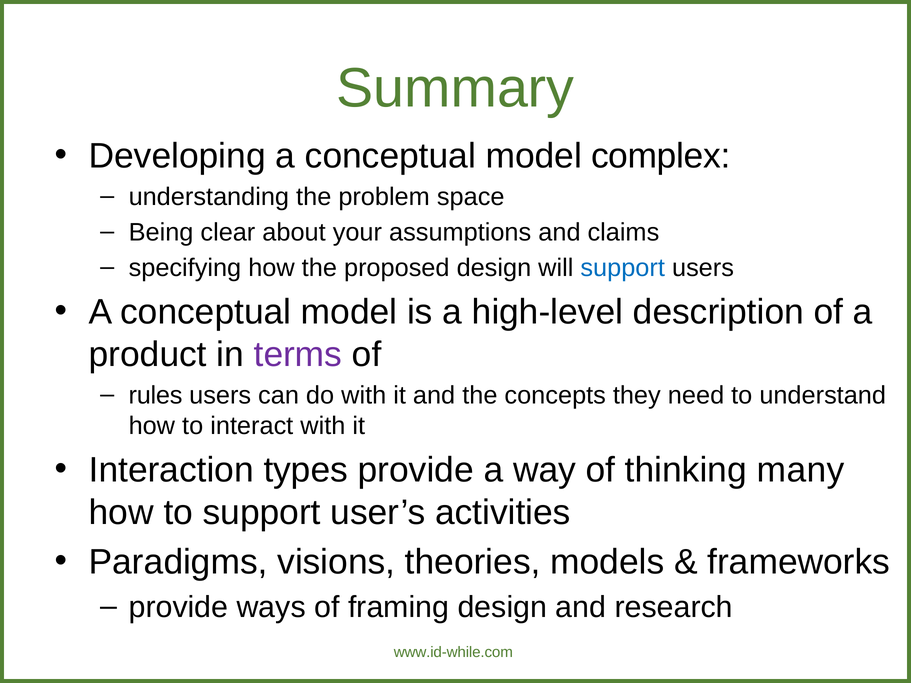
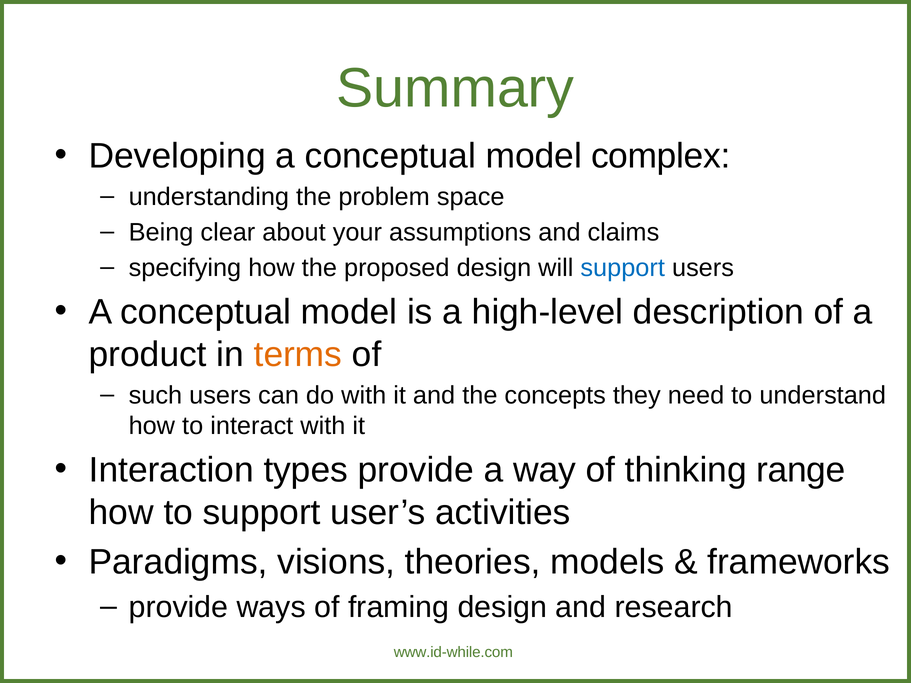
terms colour: purple -> orange
rules: rules -> such
many: many -> range
